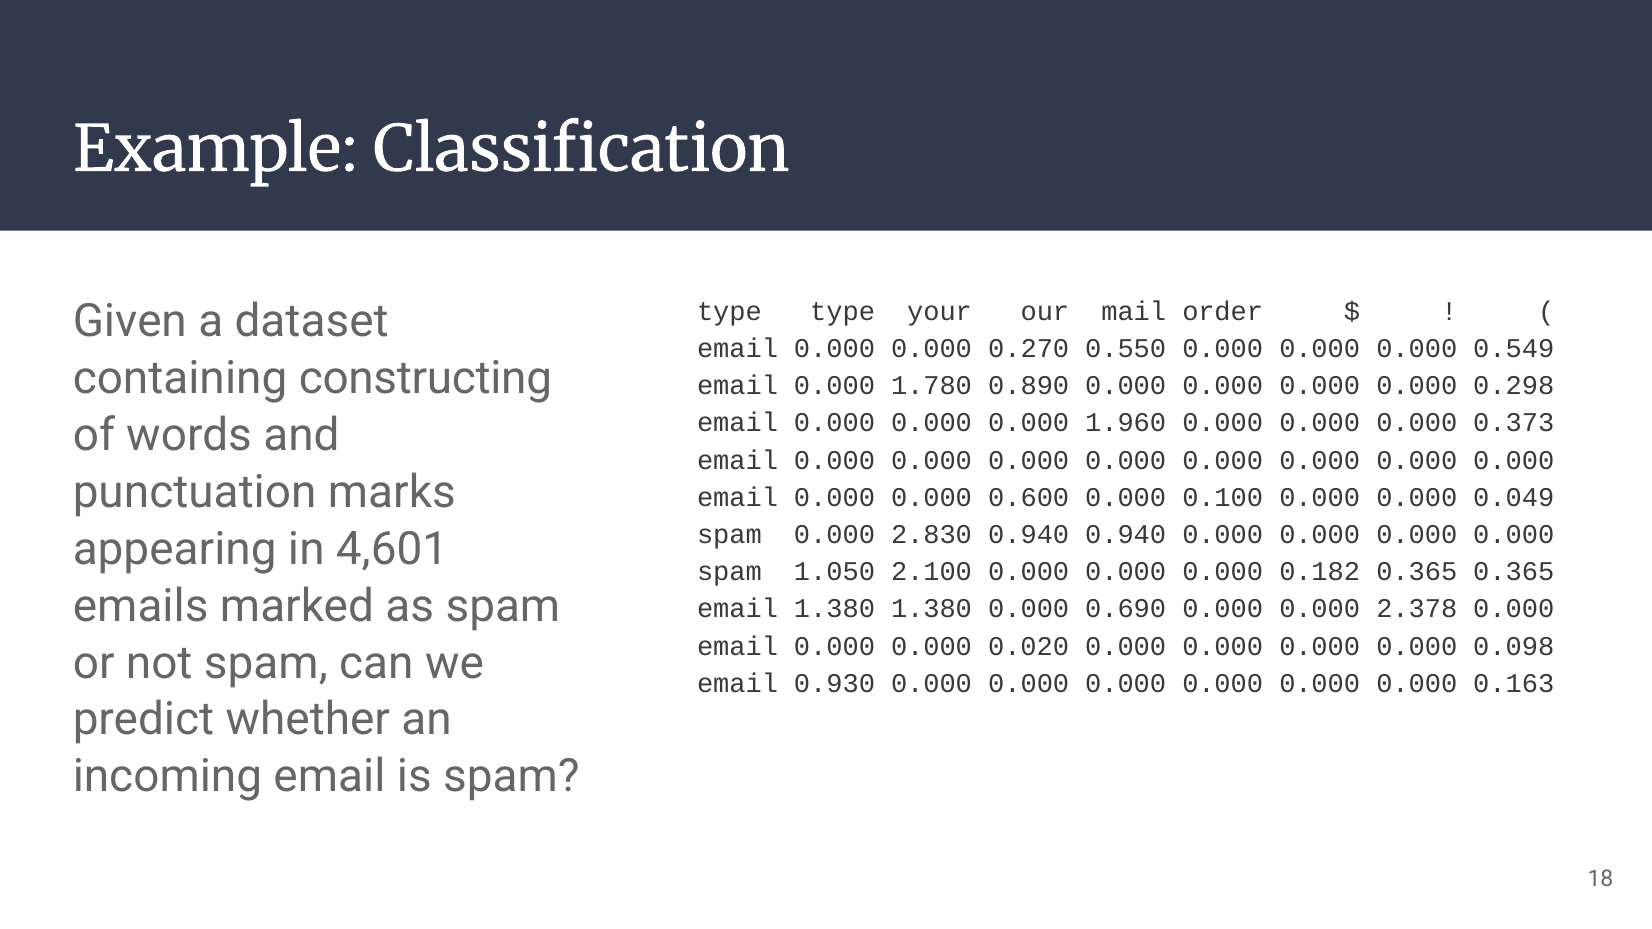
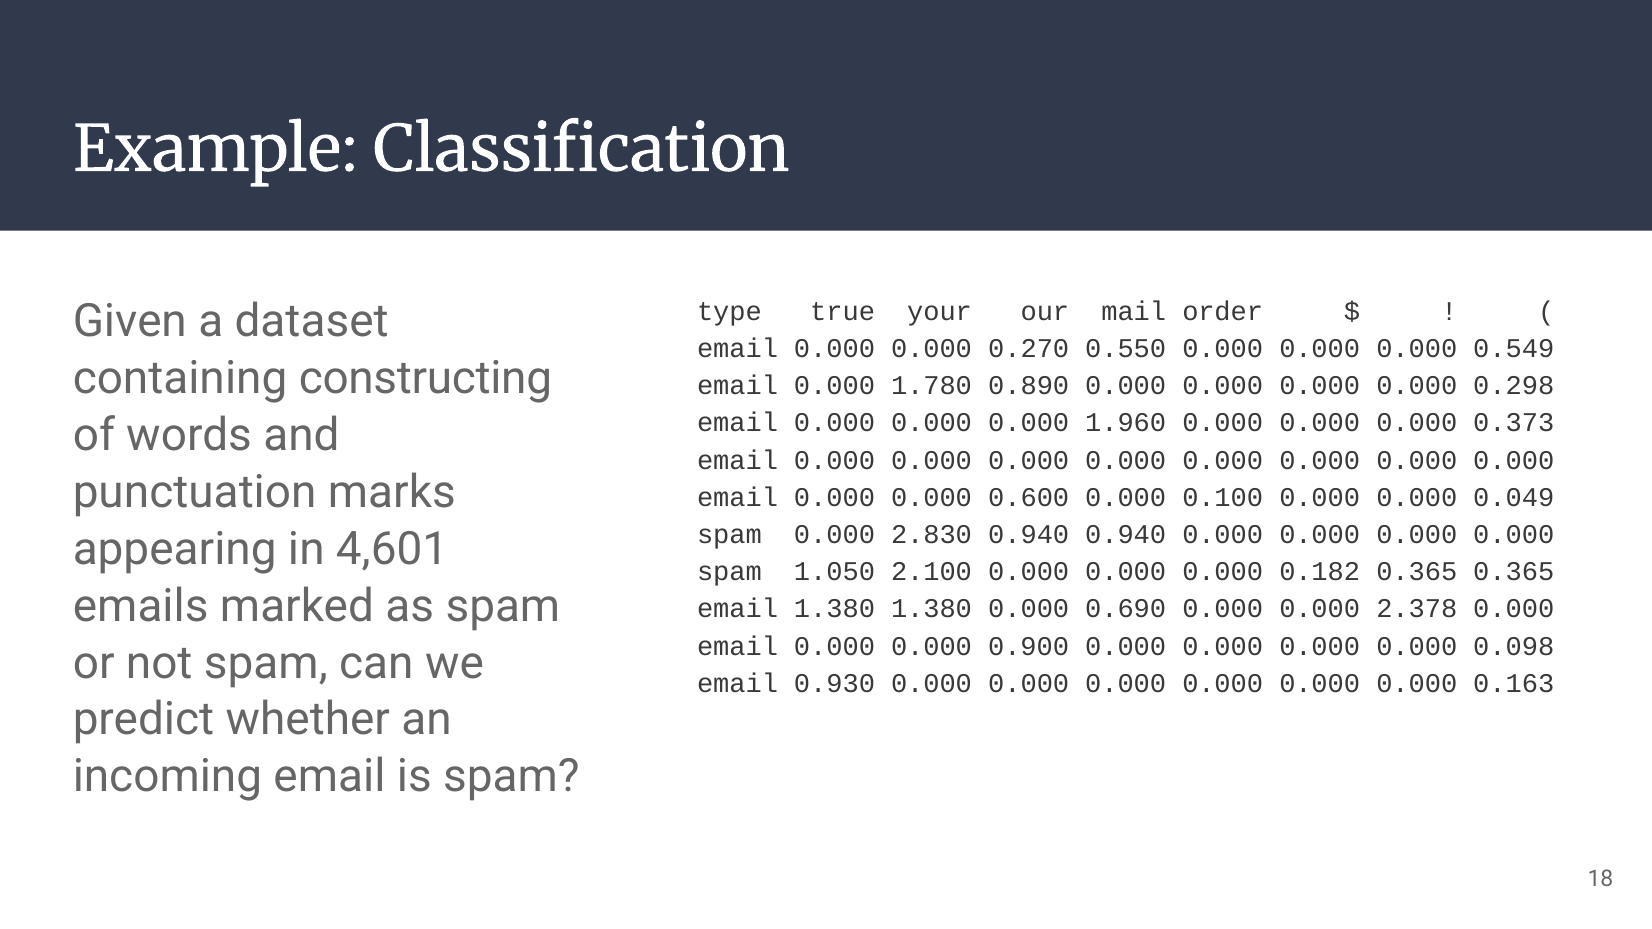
type type: type -> true
0.020: 0.020 -> 0.900
